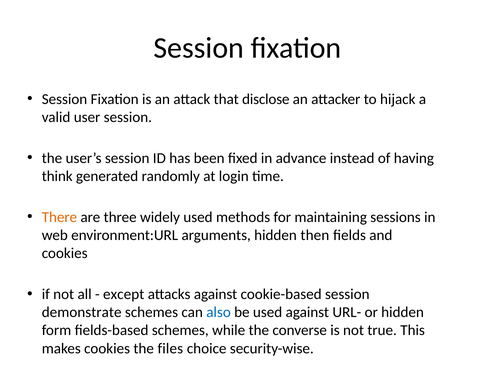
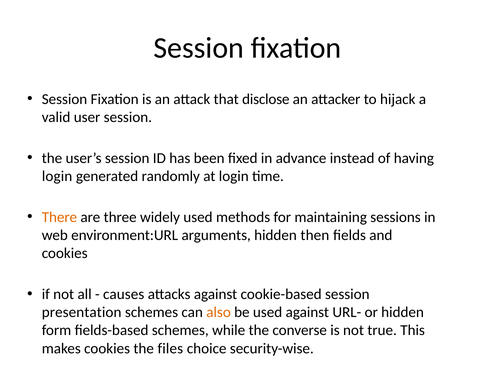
think at (57, 176): think -> login
except: except -> causes
demonstrate: demonstrate -> presentation
also colour: blue -> orange
